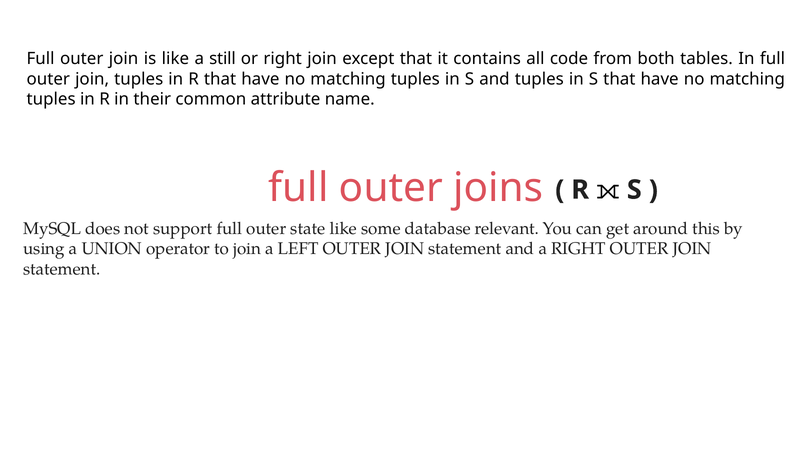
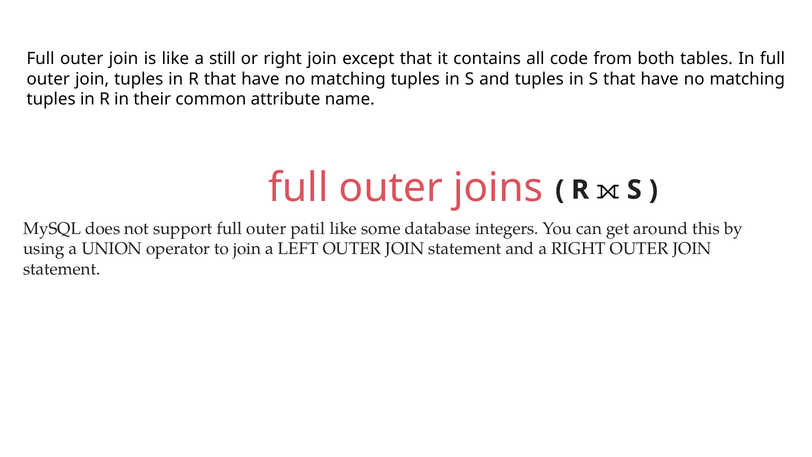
state: state -> patil
relevant: relevant -> integers
